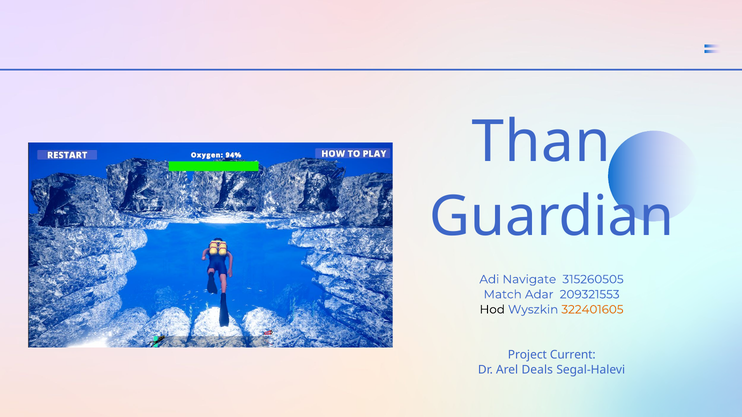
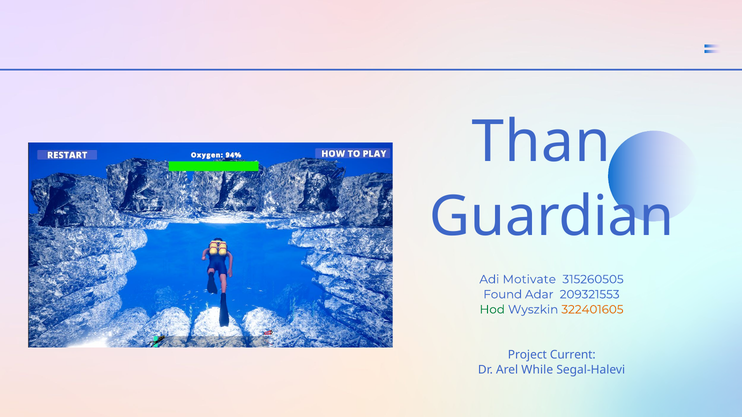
Navigate: Navigate -> Motivate
Match: Match -> Found
Hod colour: black -> green
Deals: Deals -> While
